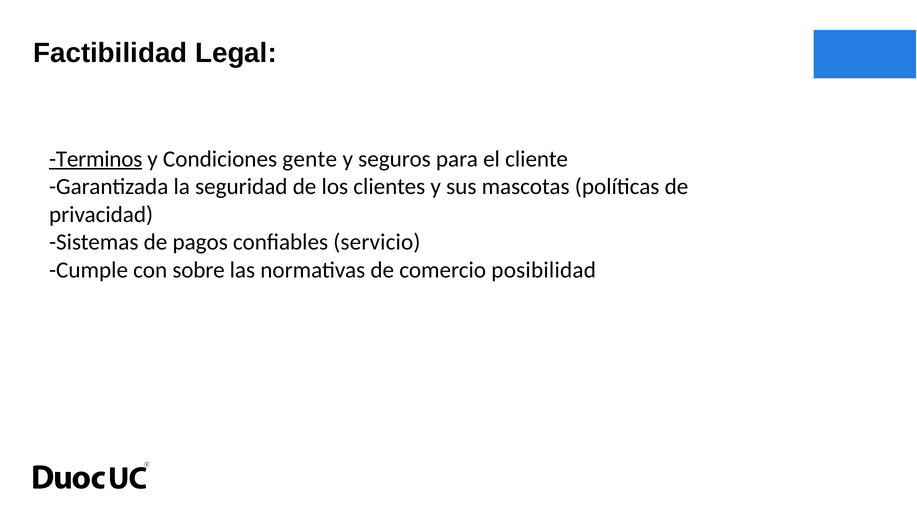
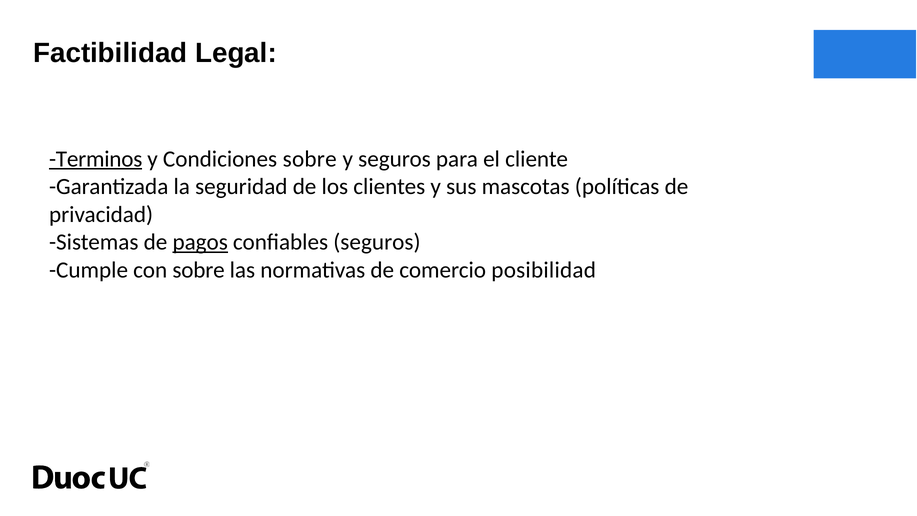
Condiciones gente: gente -> sobre
pagos underline: none -> present
confiables servicio: servicio -> seguros
